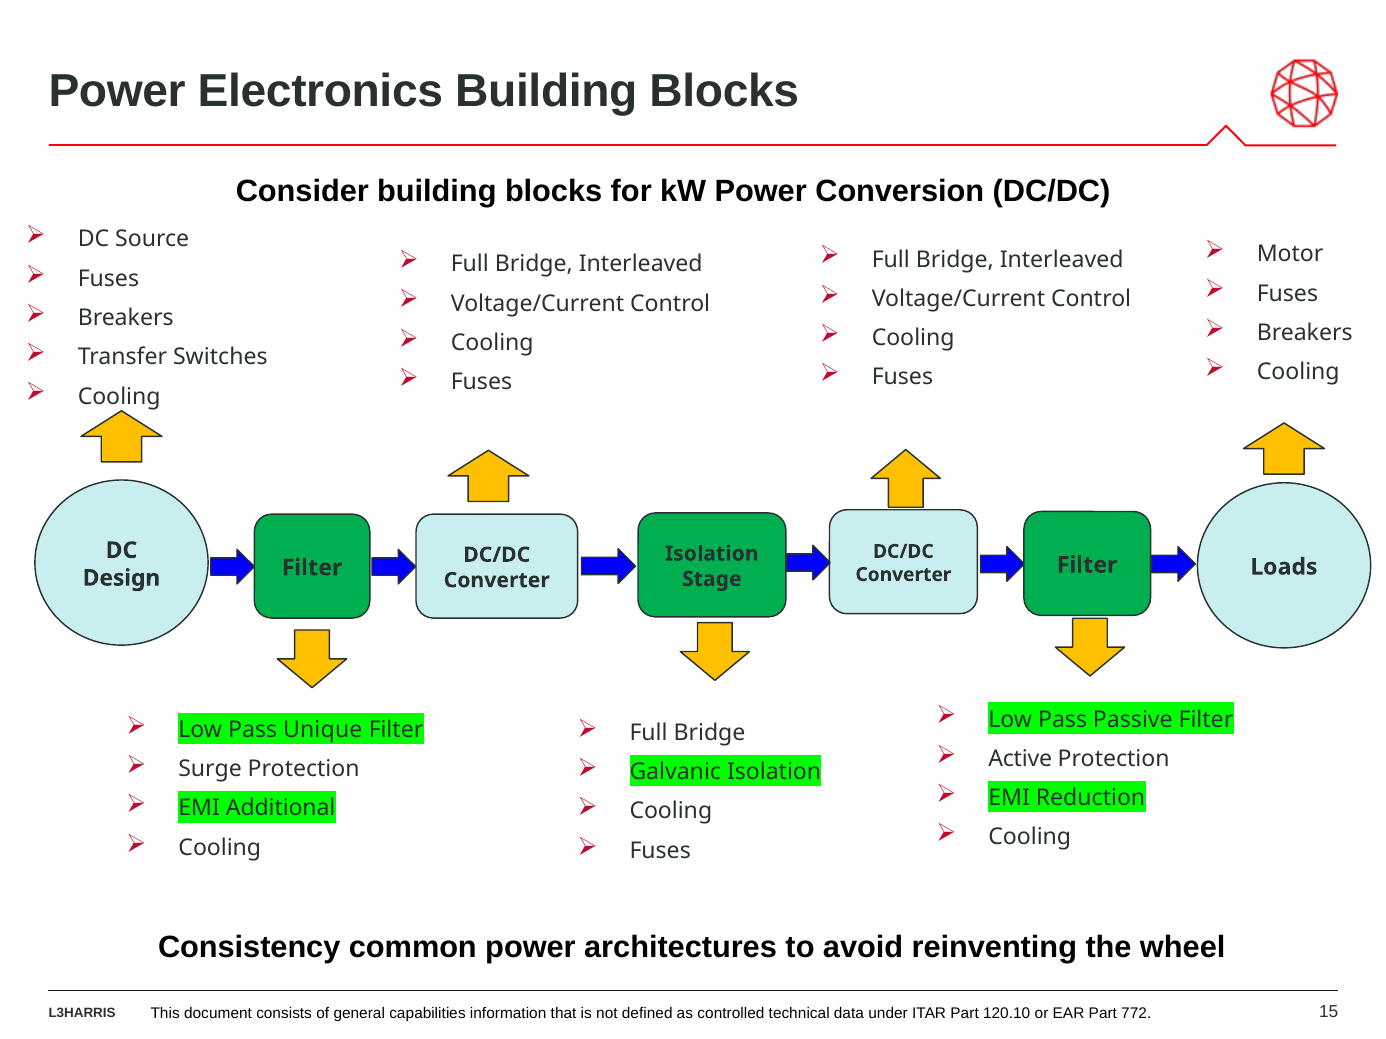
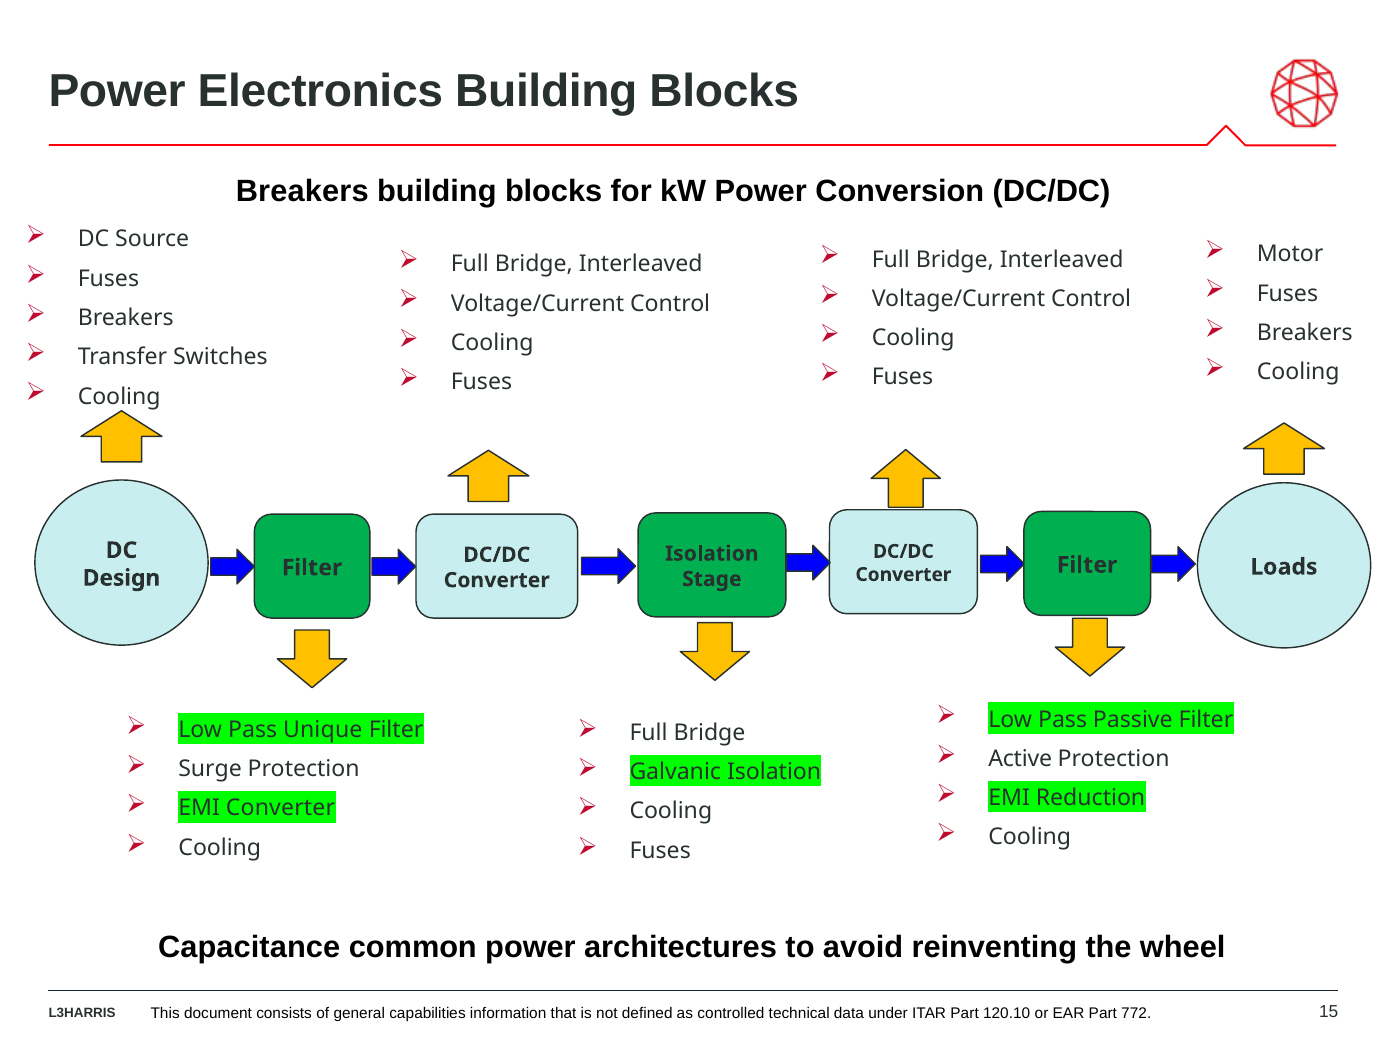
Consider at (302, 192): Consider -> Breakers
EMI Additional: Additional -> Converter
Consistency: Consistency -> Capacitance
